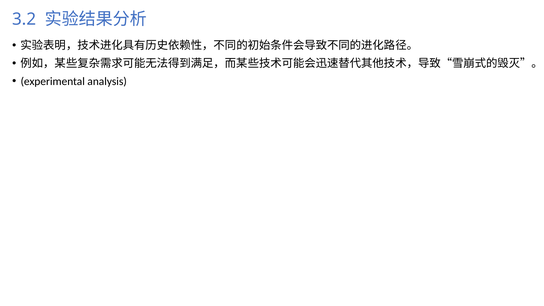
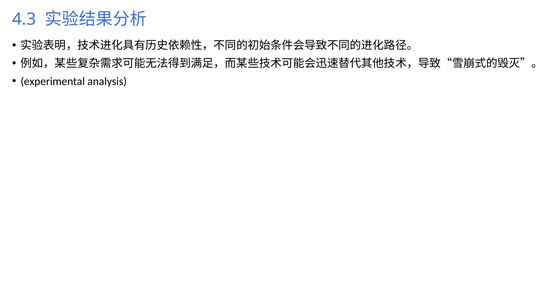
3.2: 3.2 -> 4.3
